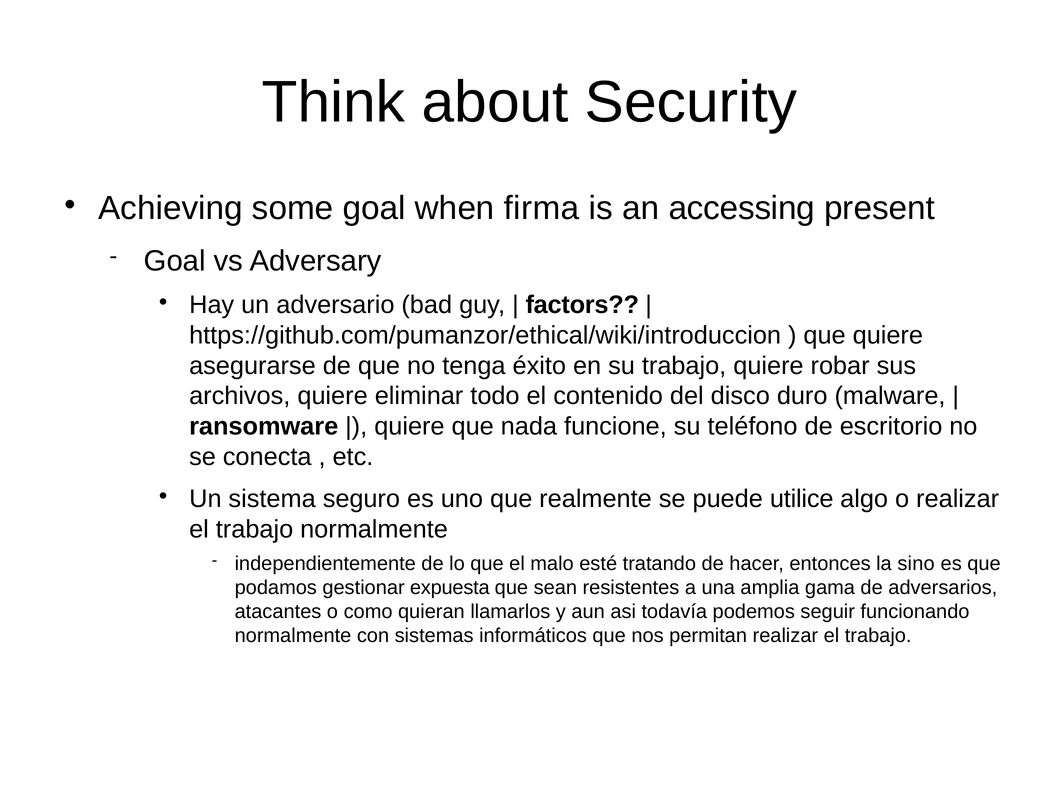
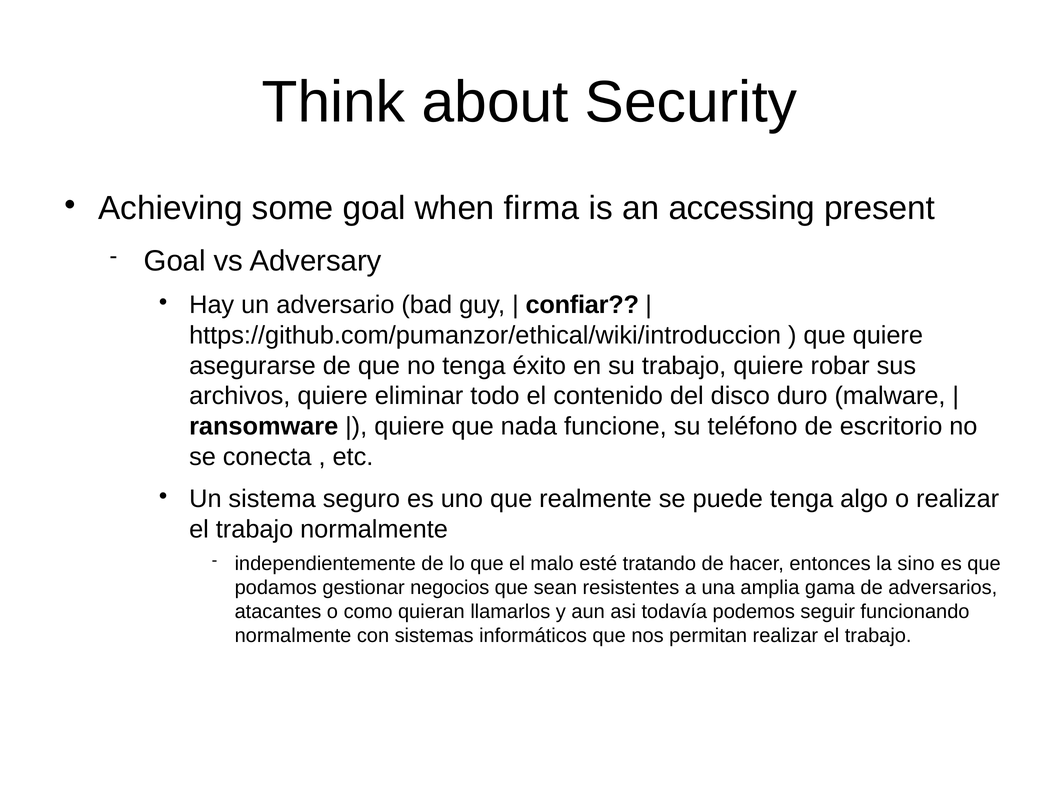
factors: factors -> confiar
puede utilice: utilice -> tenga
expuesta: expuesta -> negocios
